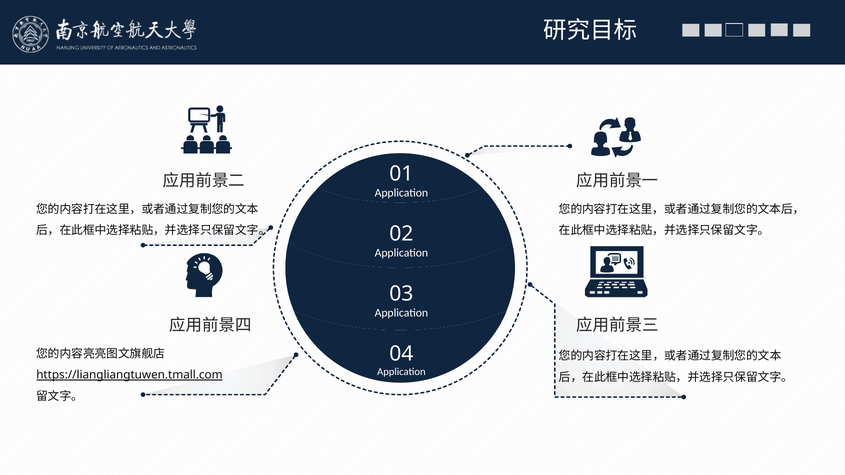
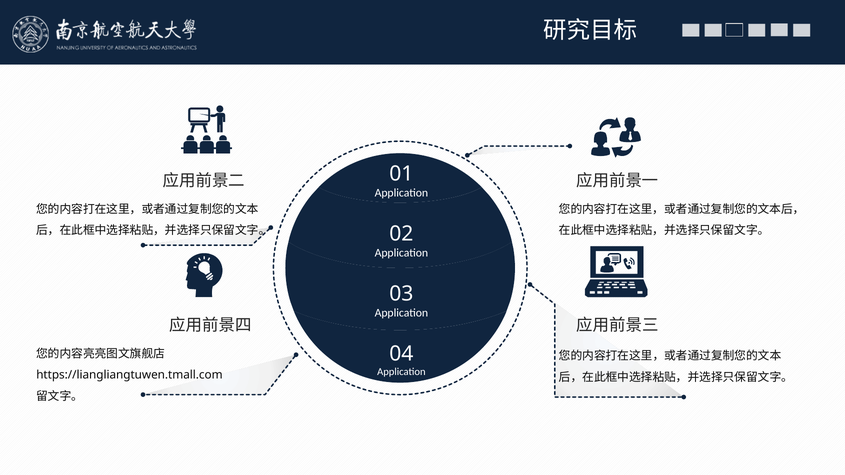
https://liangliangtuwen.tmall.com underline: present -> none
